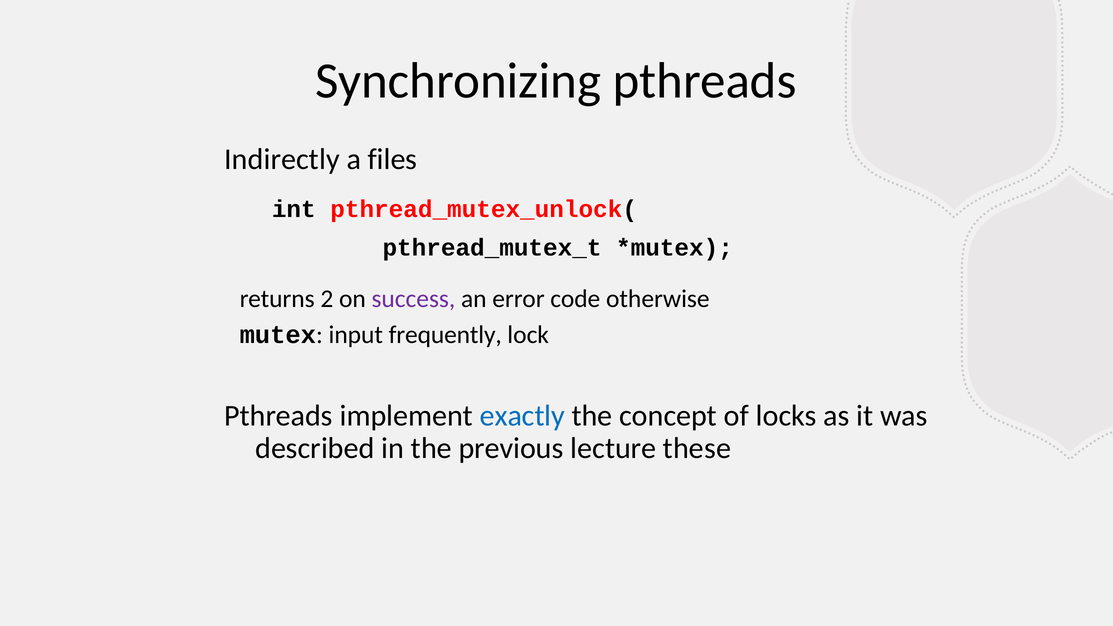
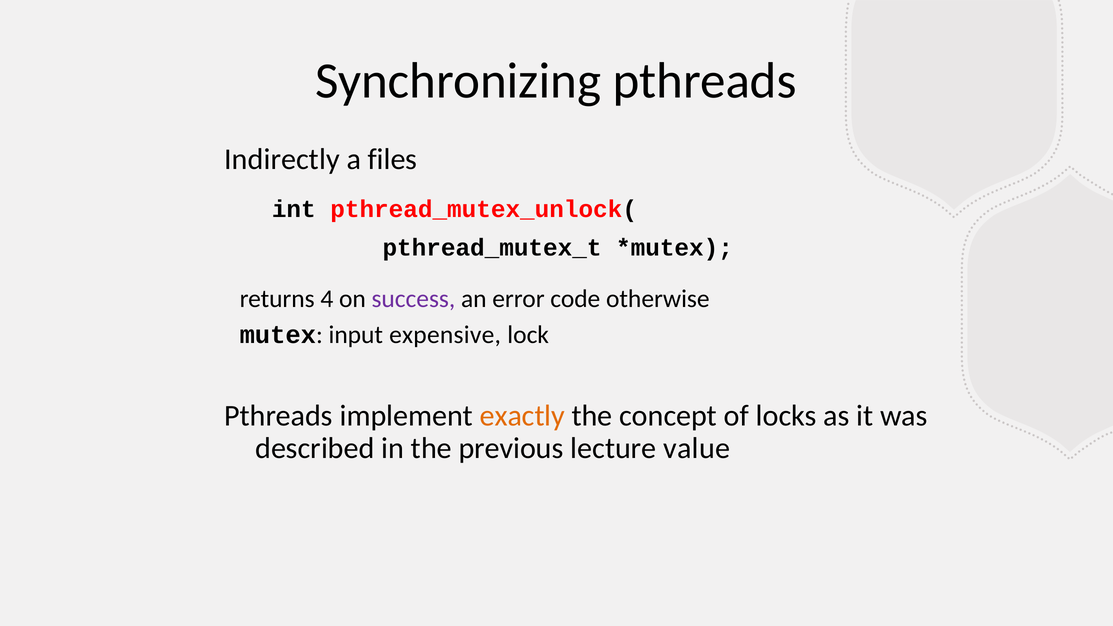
2: 2 -> 4
frequently: frequently -> expensive
exactly colour: blue -> orange
these: these -> value
